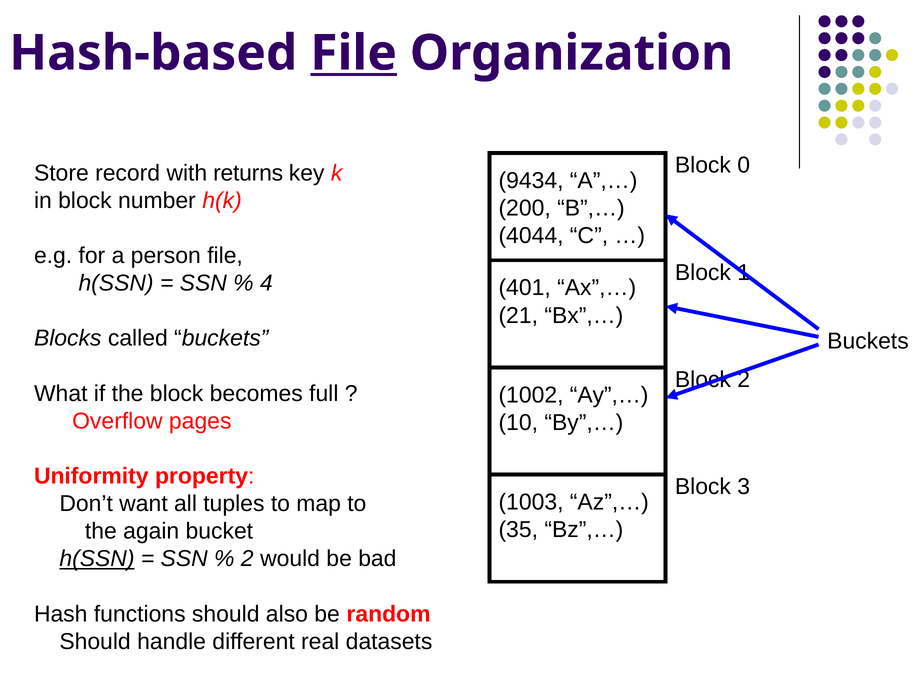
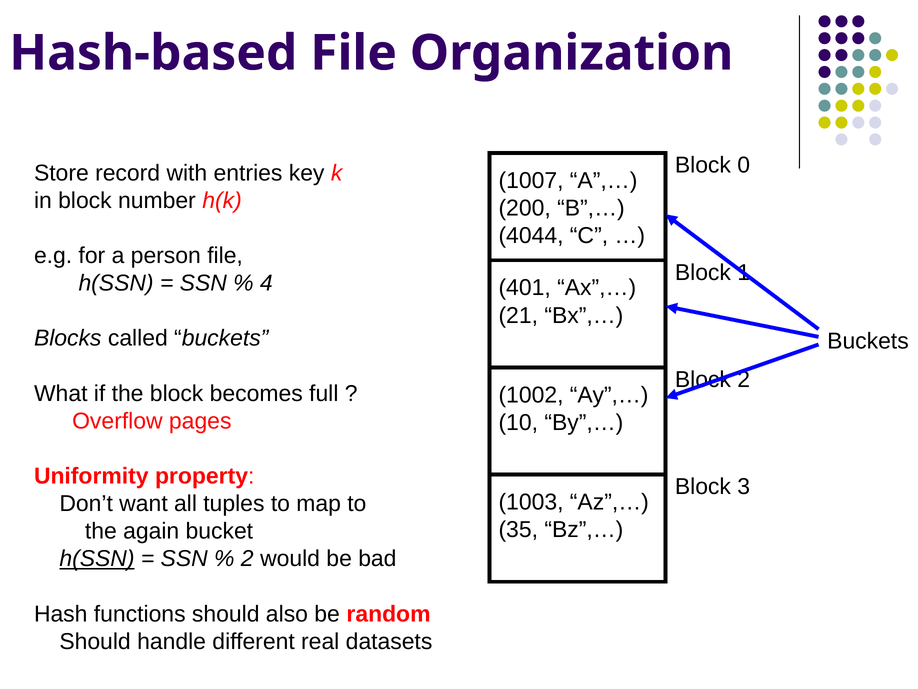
File at (354, 53) underline: present -> none
returns: returns -> entries
9434: 9434 -> 1007
